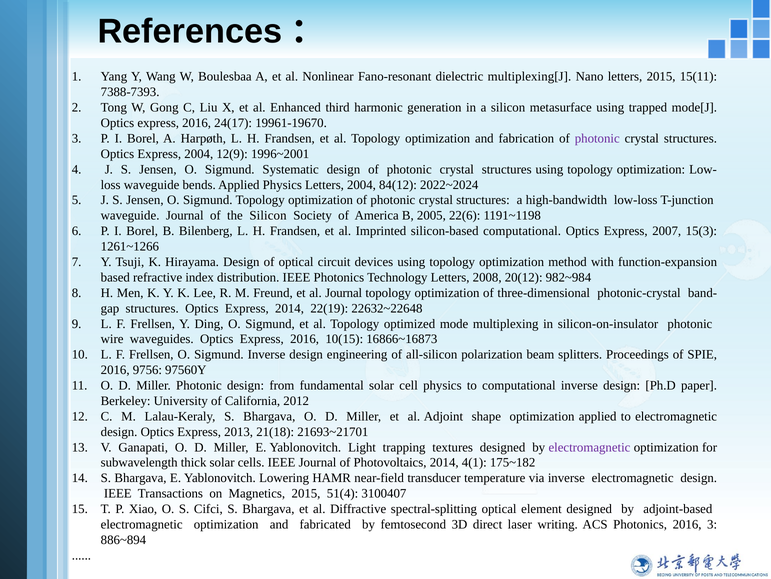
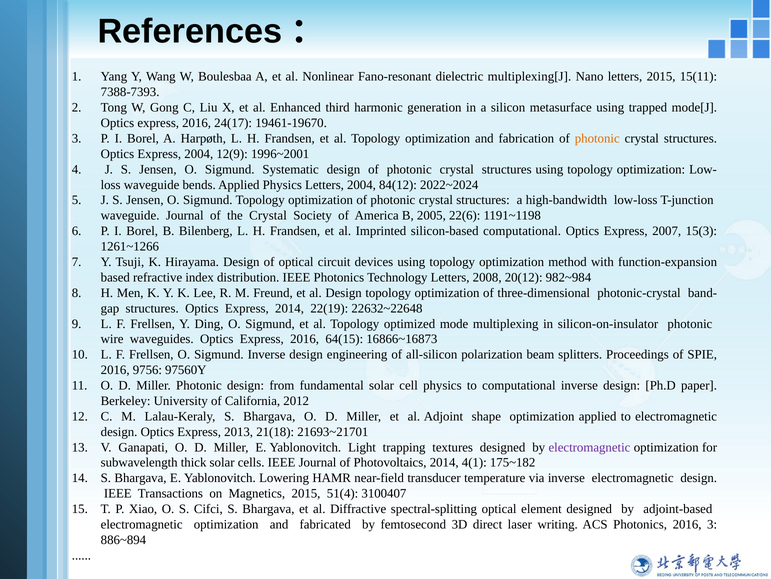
19961-19670: 19961-19670 -> 19461-19670
photonic at (597, 138) colour: purple -> orange
the Silicon: Silicon -> Crystal
al Journal: Journal -> Design
10(15: 10(15 -> 64(15
